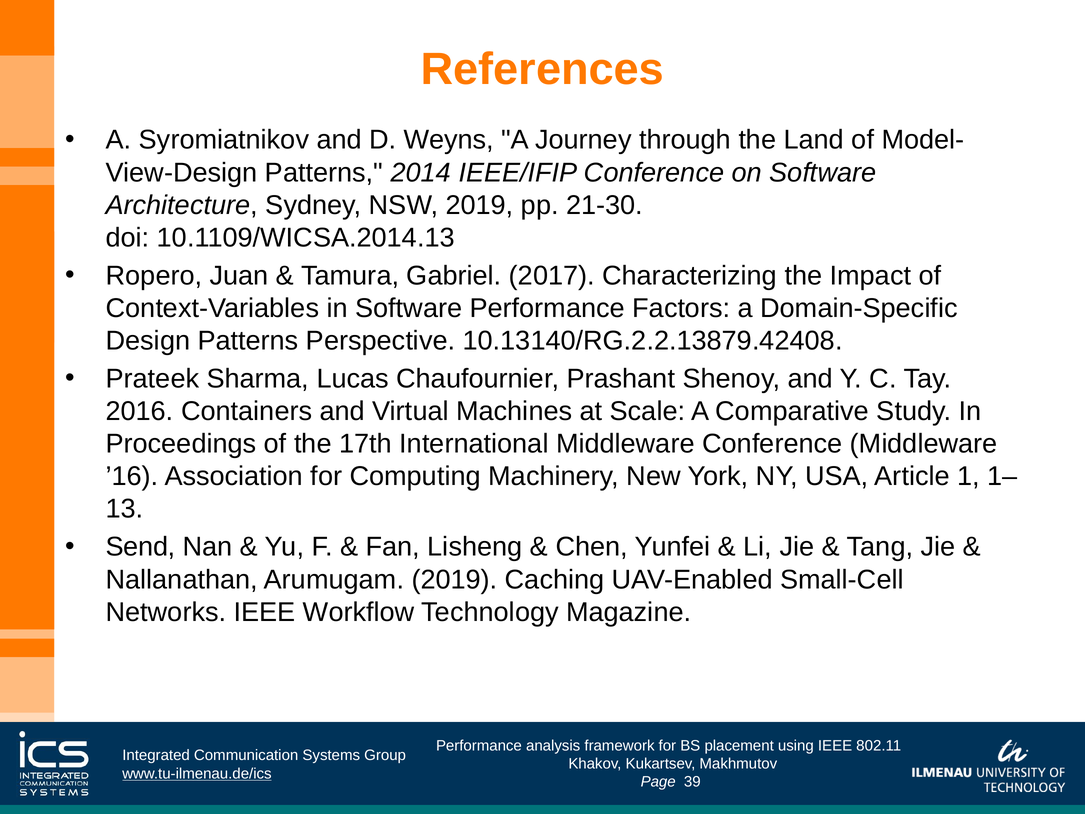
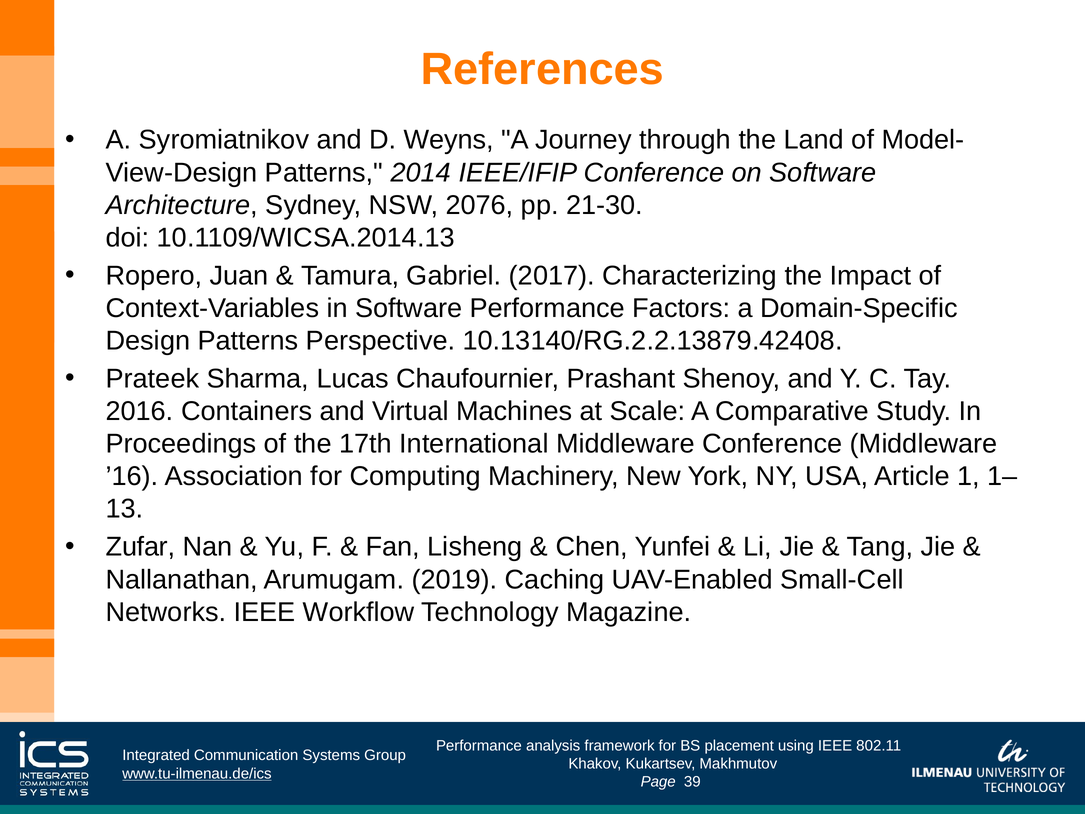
NSW 2019: 2019 -> 2076
Send: Send -> Zufar
